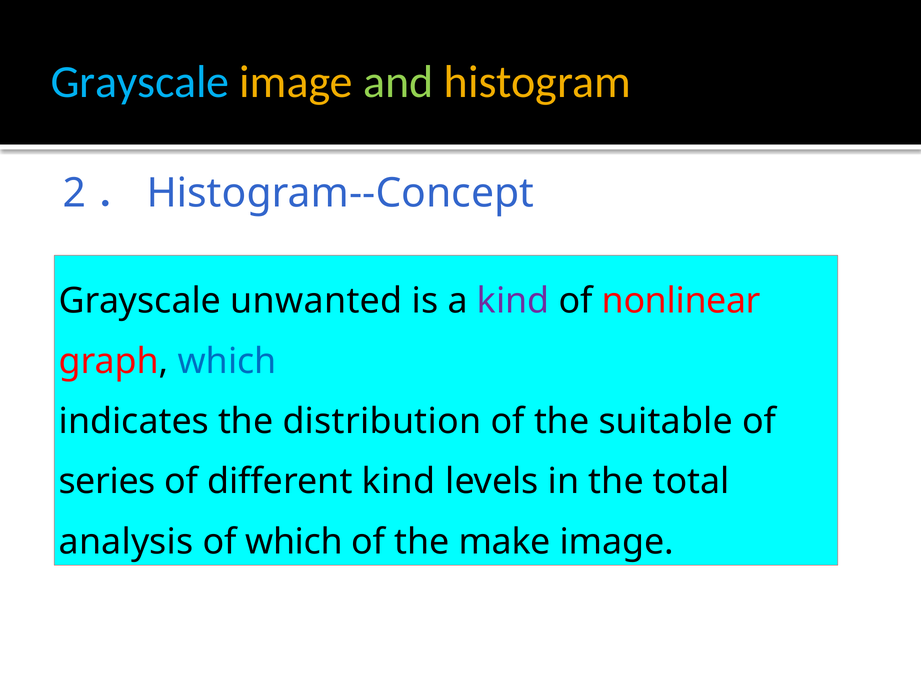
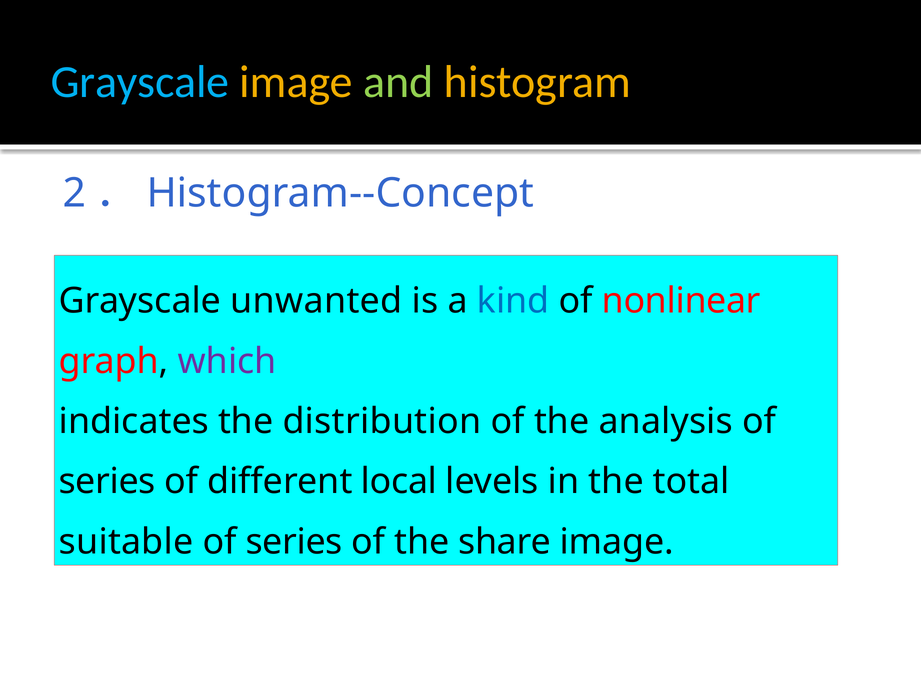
kind at (513, 301) colour: purple -> blue
which at (227, 361) colour: blue -> purple
suitable: suitable -> analysis
different kind: kind -> local
analysis: analysis -> suitable
which at (294, 542): which -> series
make: make -> share
